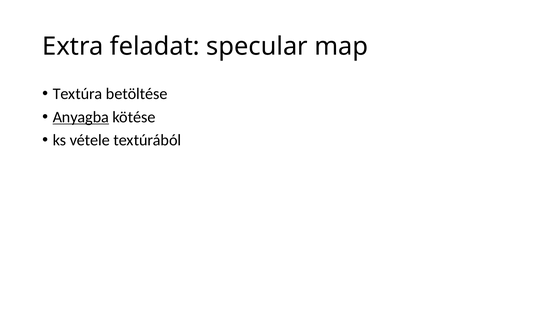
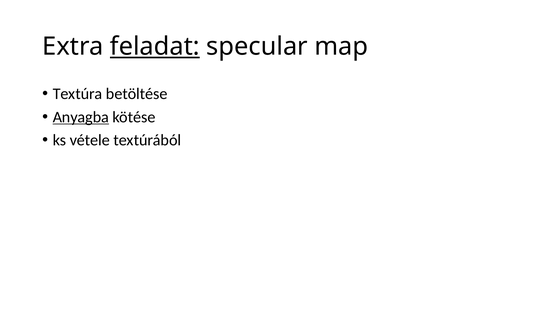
feladat underline: none -> present
